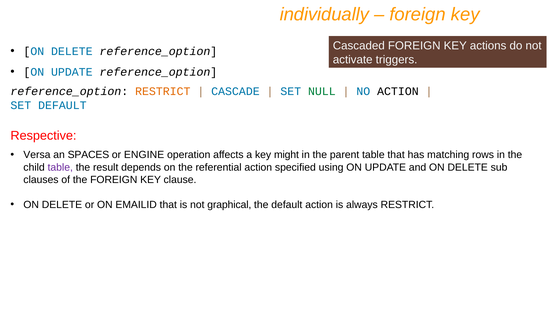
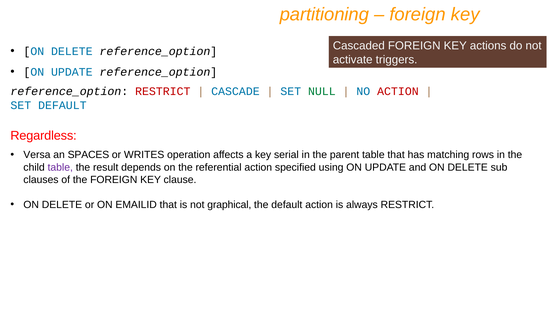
individually: individually -> partitioning
RESTRICT at (163, 92) colour: orange -> red
ACTION at (398, 92) colour: black -> red
Respective: Respective -> Regardless
ENGINE: ENGINE -> WRITES
might: might -> serial
